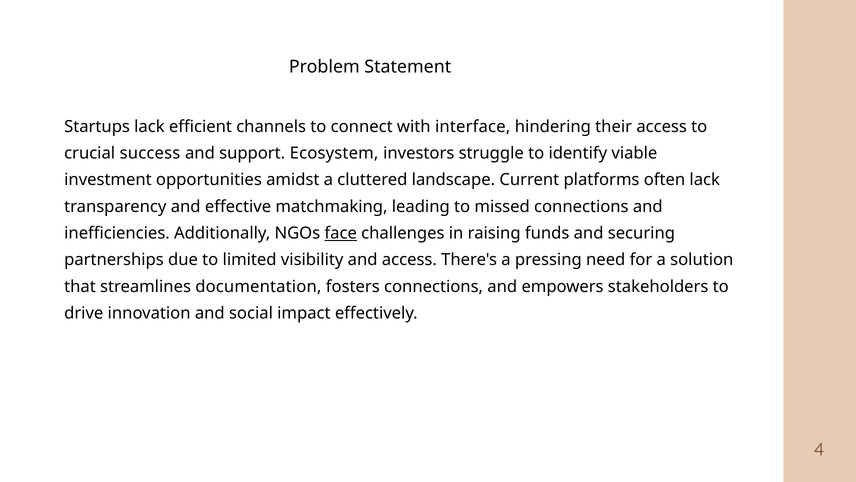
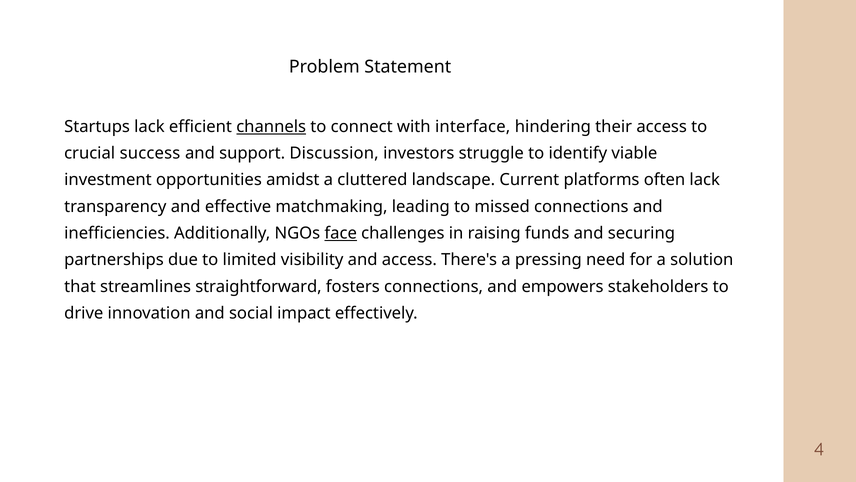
channels underline: none -> present
Ecosystem: Ecosystem -> Discussion
documentation: documentation -> straightforward
